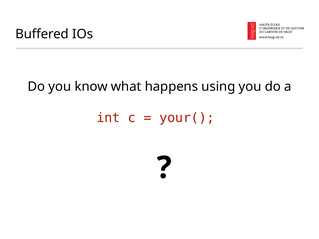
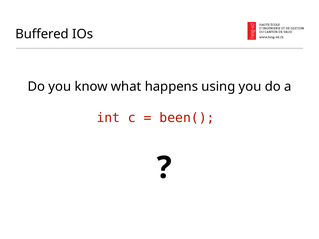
your(: your( -> been(
